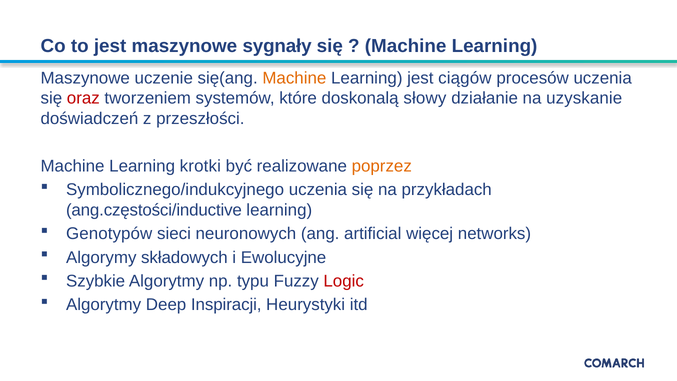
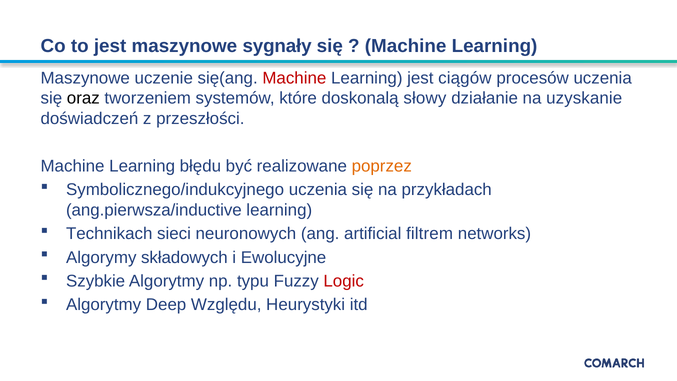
Machine at (294, 78) colour: orange -> red
oraz colour: red -> black
krotki: krotki -> błędu
ang.częstości/inductive: ang.częstości/inductive -> ang.pierwsza/inductive
Genotypów: Genotypów -> Technikach
więcej: więcej -> filtrem
Inspiracji: Inspiracji -> Względu
